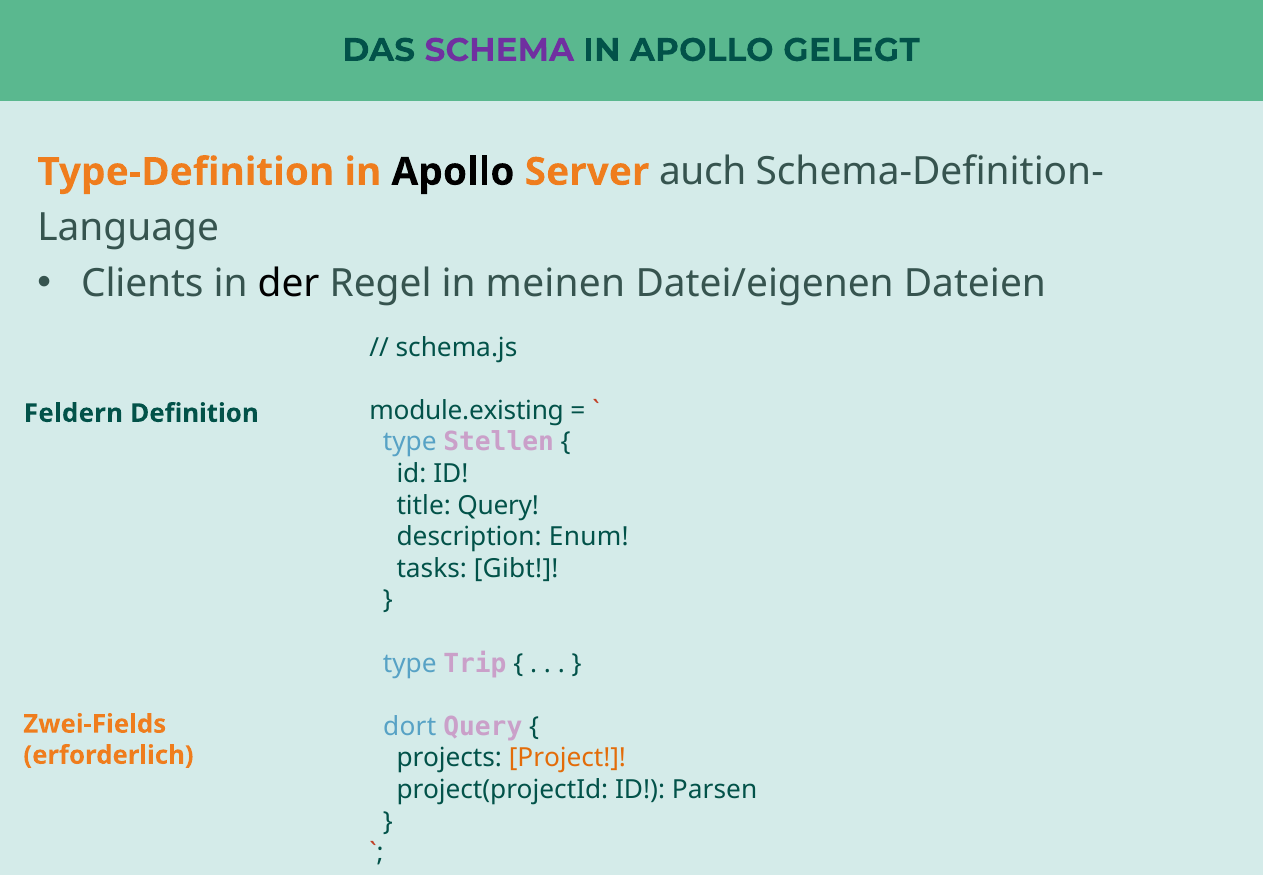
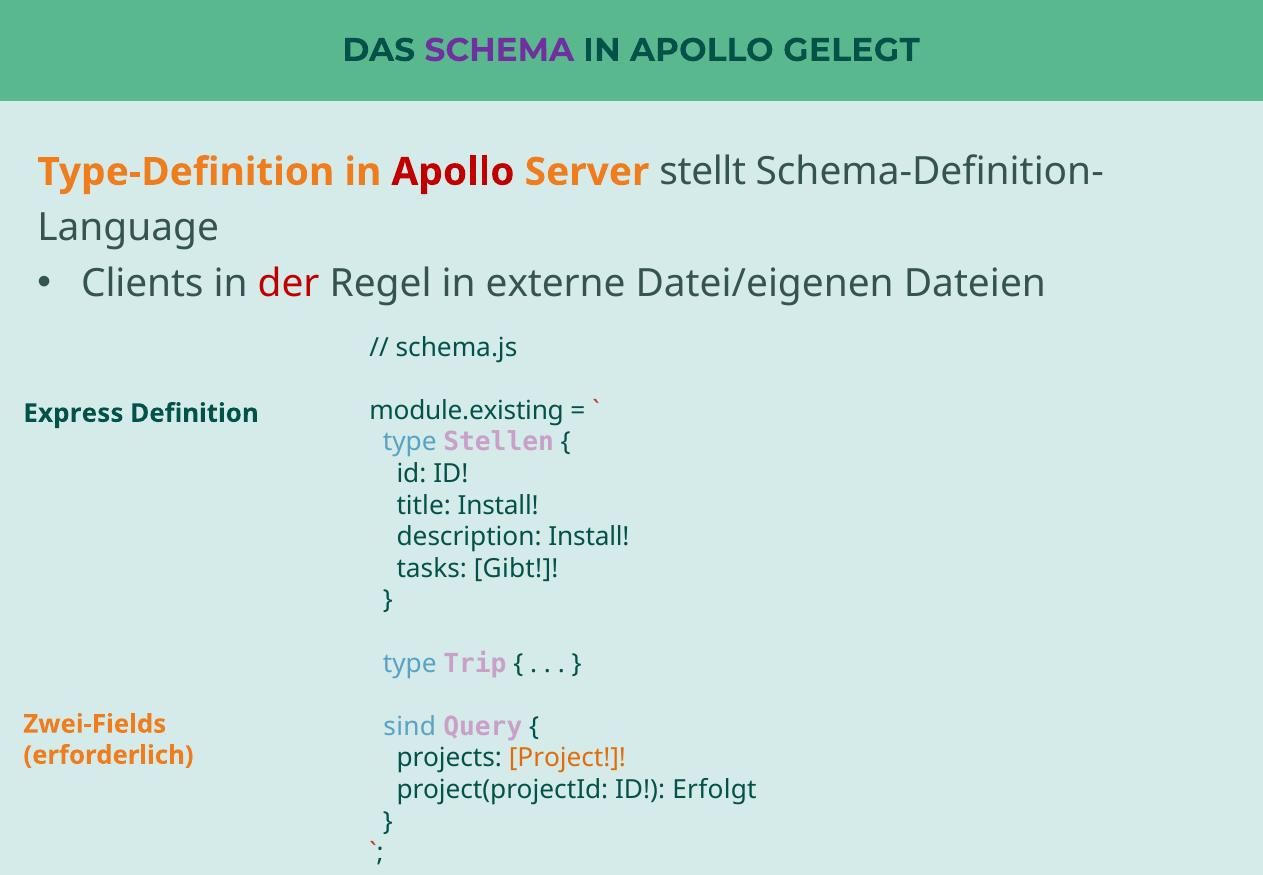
Apollo at (453, 172) colour: black -> red
auch: auch -> stellt
der colour: black -> red
meinen: meinen -> externe
Feldern: Feldern -> Express
title Query: Query -> Install
description Enum: Enum -> Install
dort: dort -> sind
Parsen: Parsen -> Erfolgt
